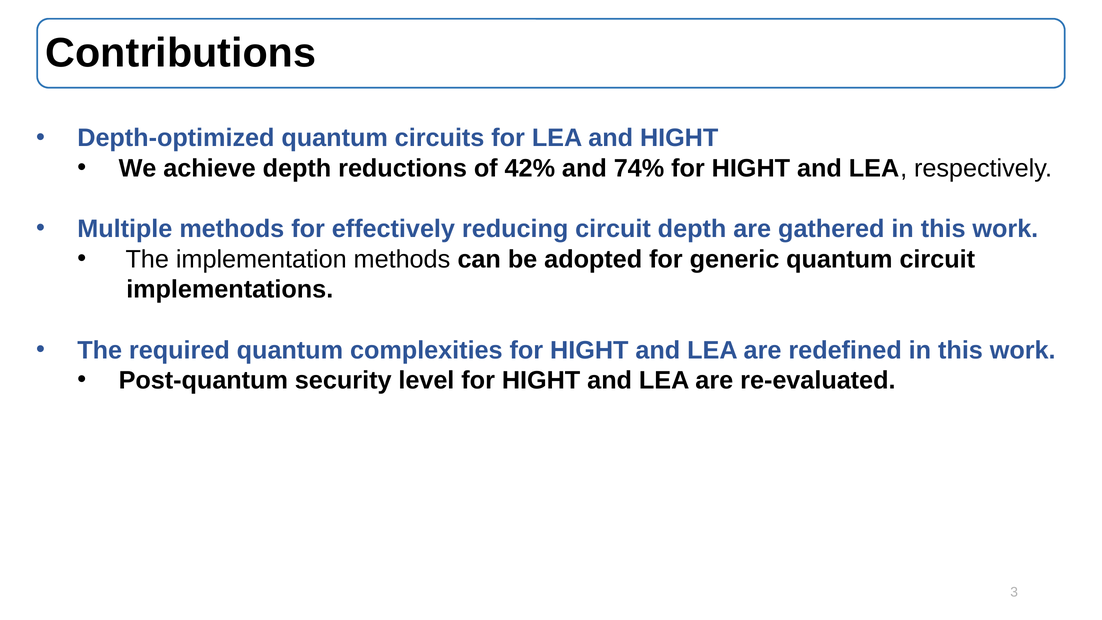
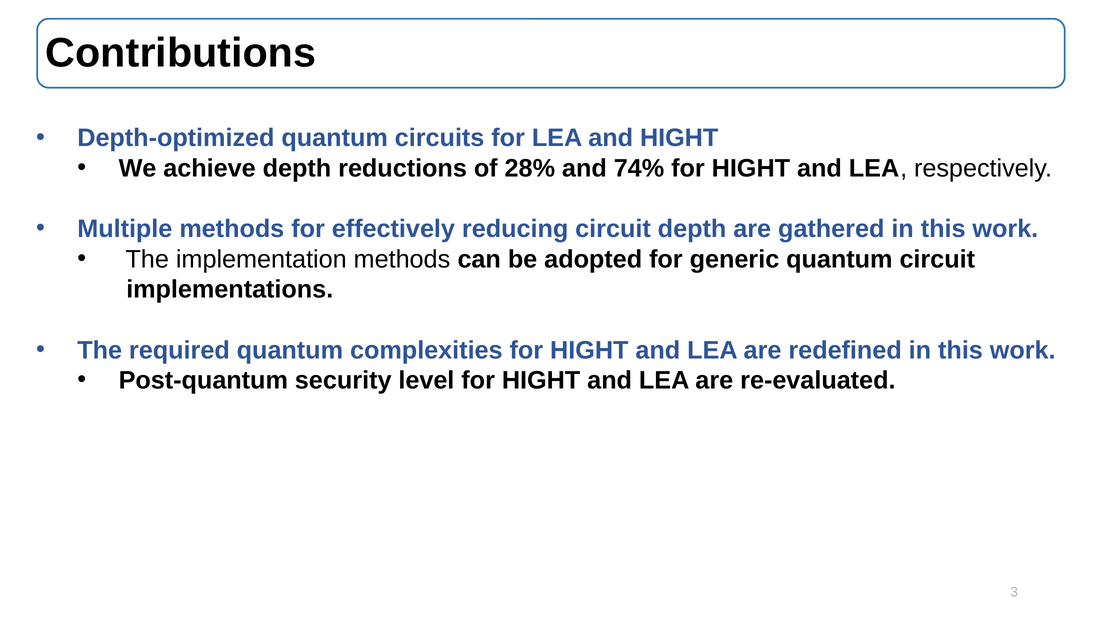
42%: 42% -> 28%
